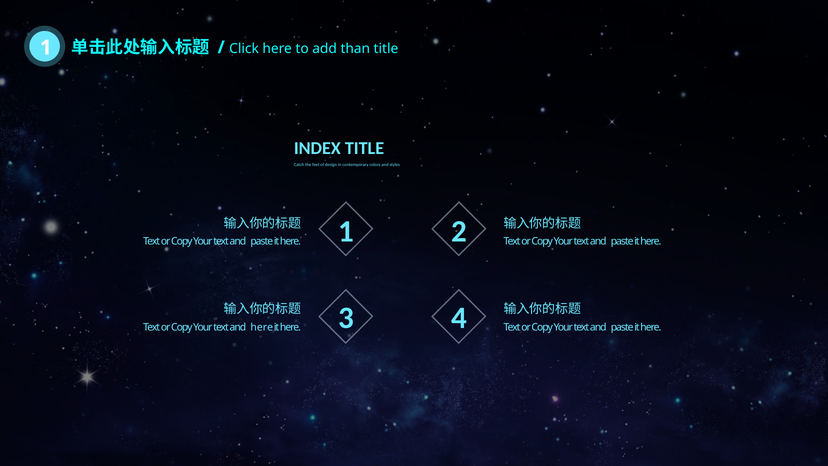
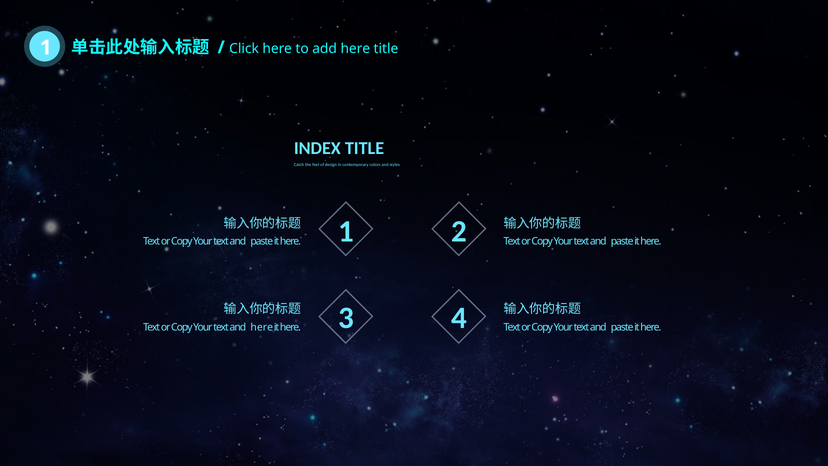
add than: than -> here
